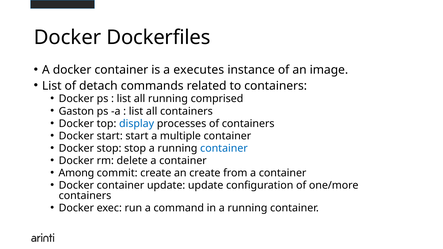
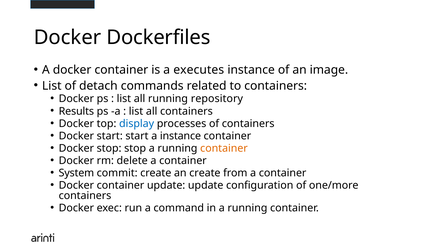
comprised: comprised -> repository
Gaston: Gaston -> Results
a multiple: multiple -> instance
container at (224, 148) colour: blue -> orange
Among: Among -> System
